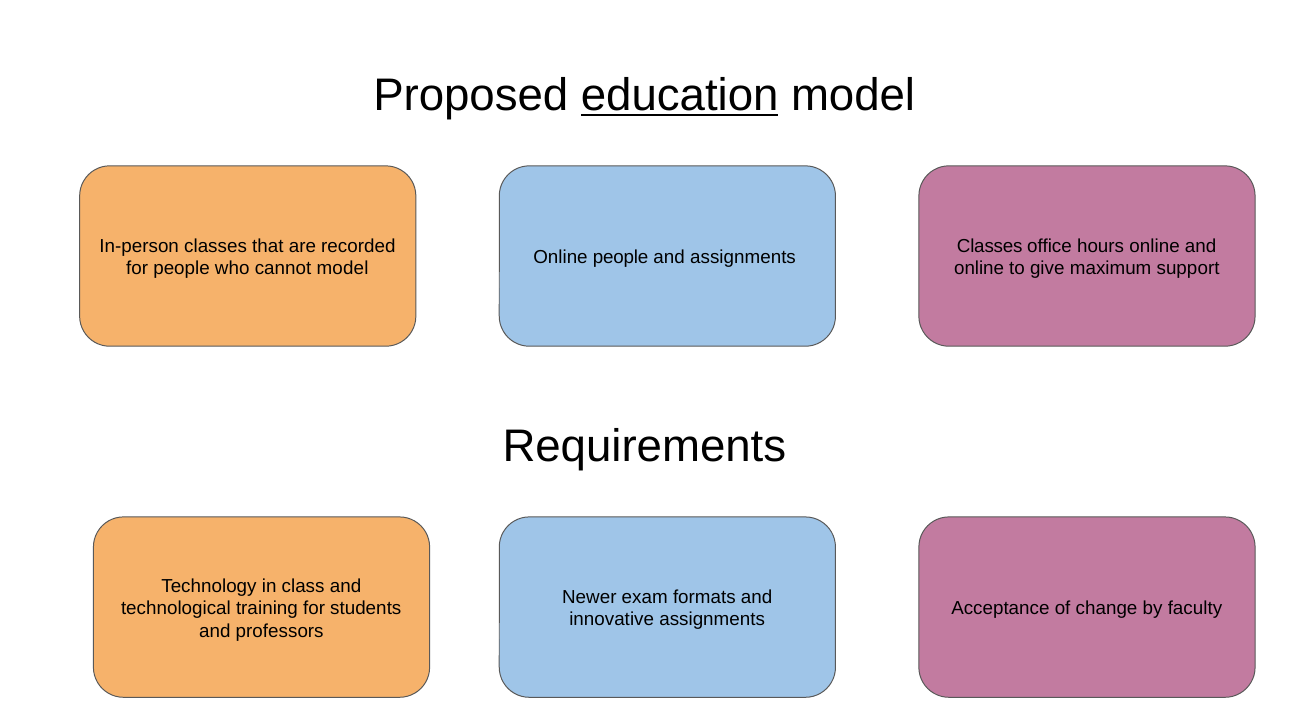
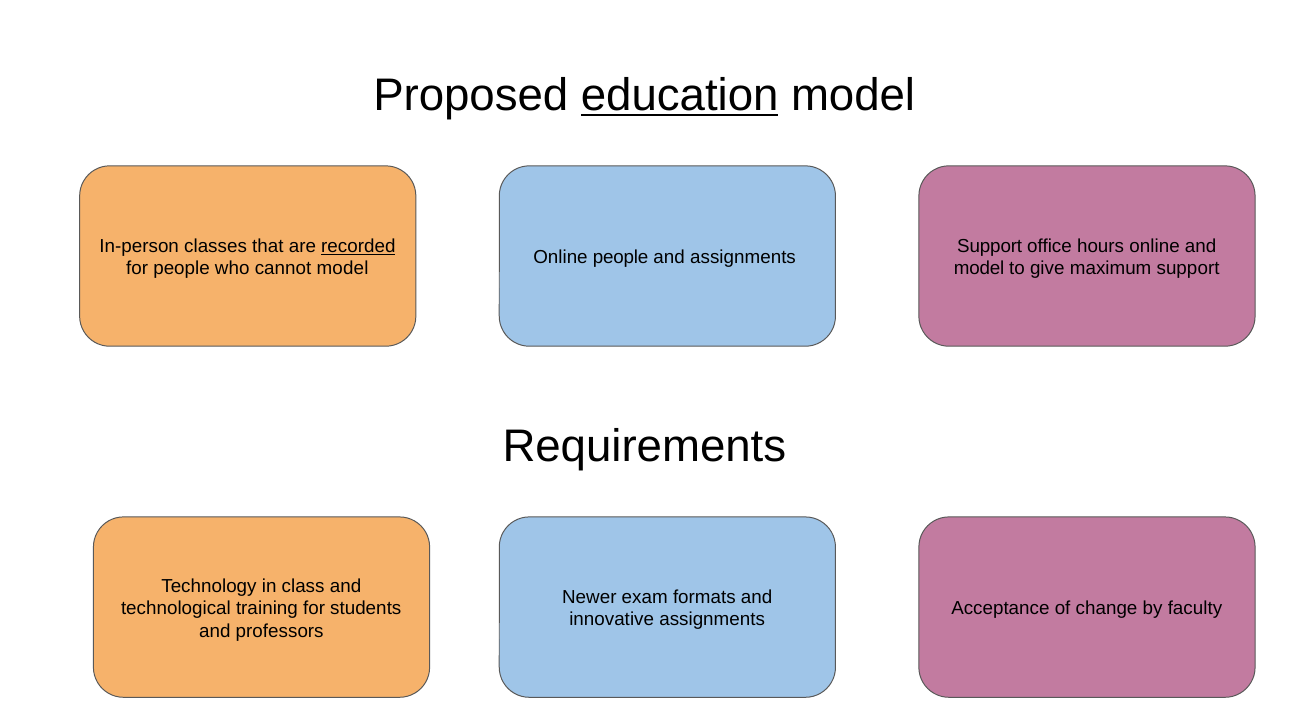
recorded underline: none -> present
Classes at (990, 246): Classes -> Support
online at (979, 269): online -> model
